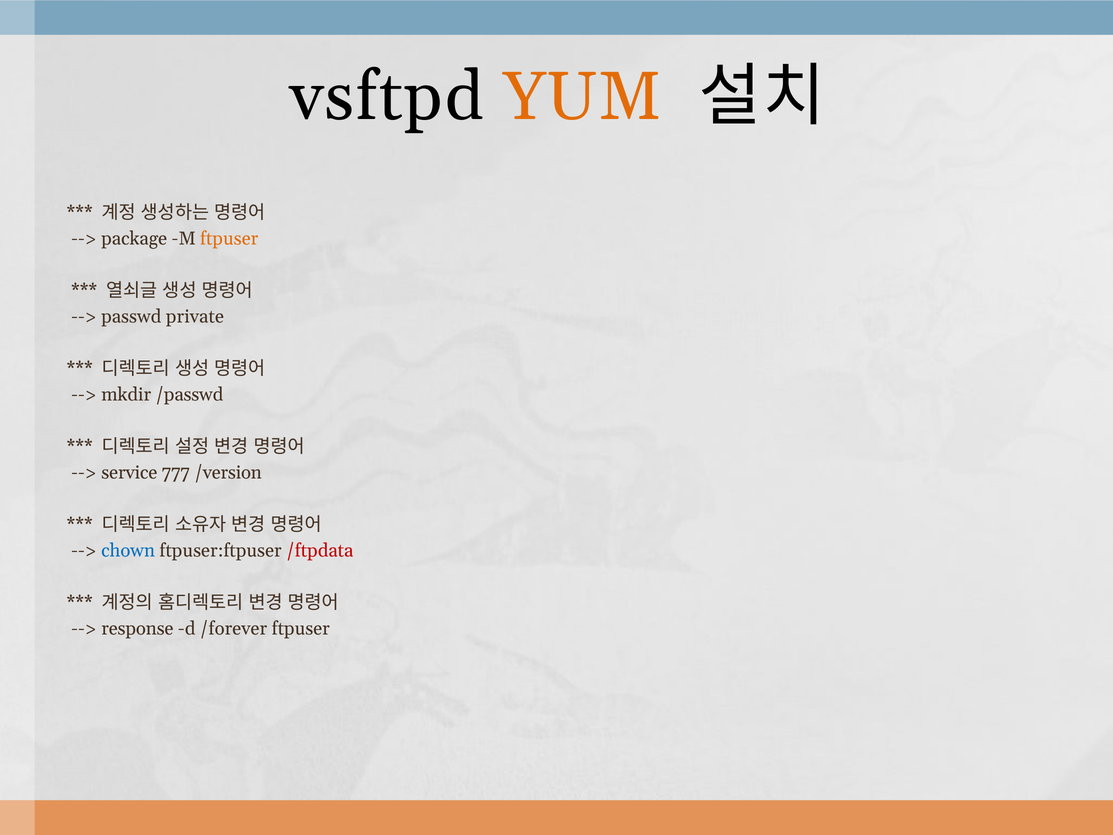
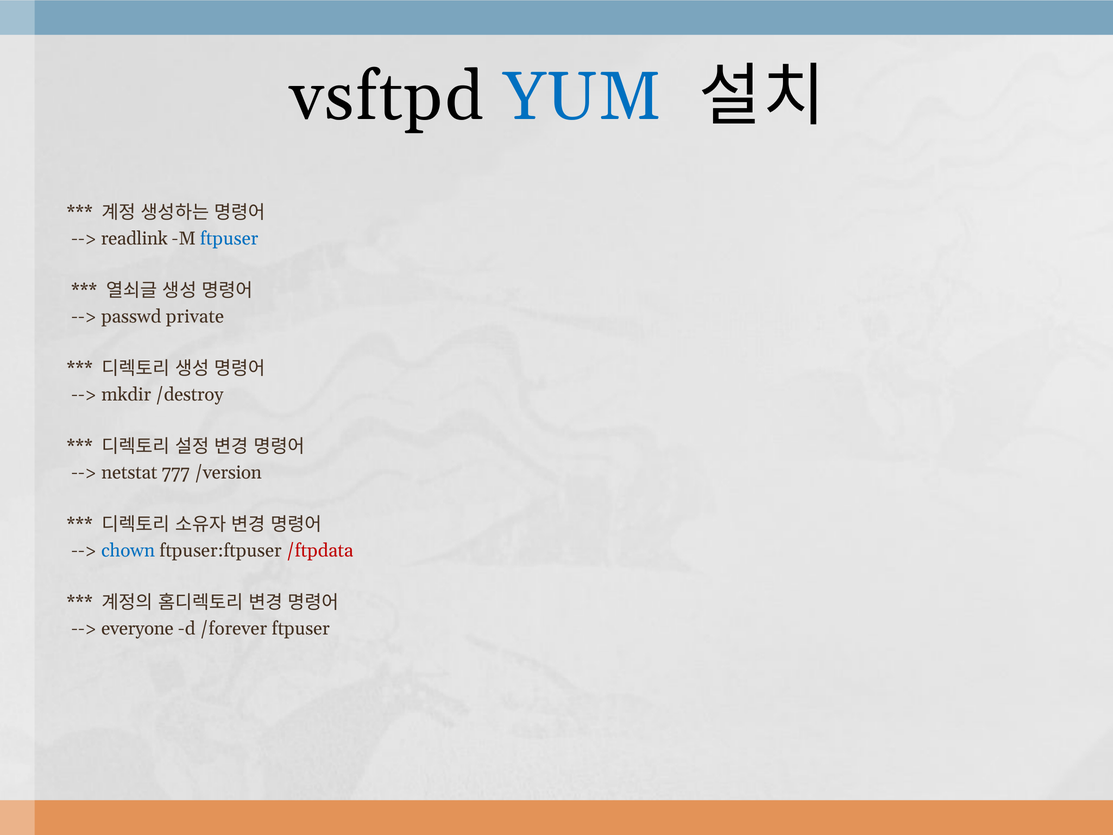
YUM colour: orange -> blue
package: package -> readlink
ftpuser at (229, 239) colour: orange -> blue
/passwd: /passwd -> /destroy
service: service -> netstat
response: response -> everyone
